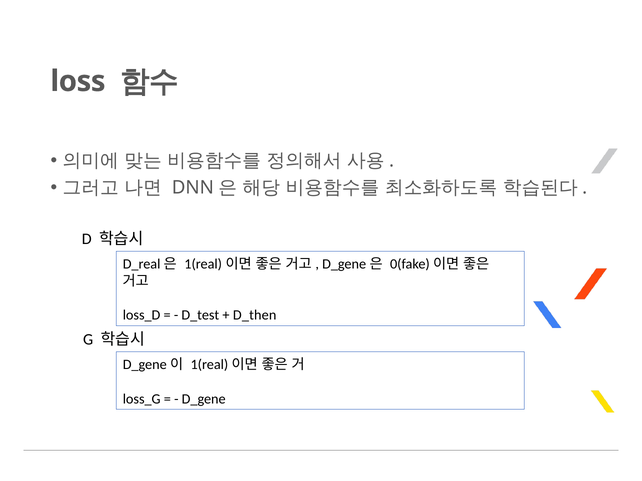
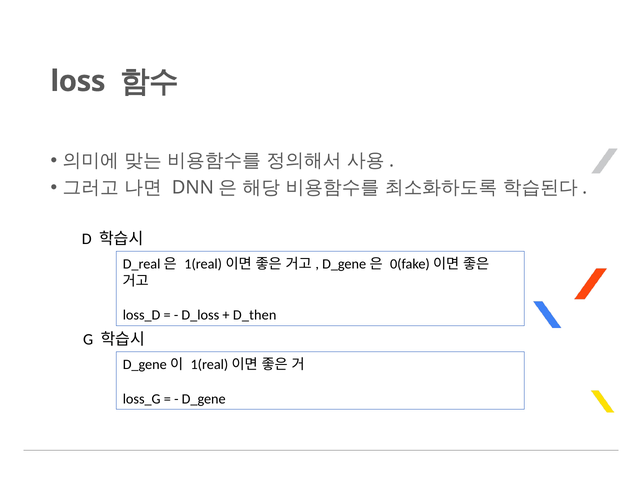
D_test: D_test -> D_loss
